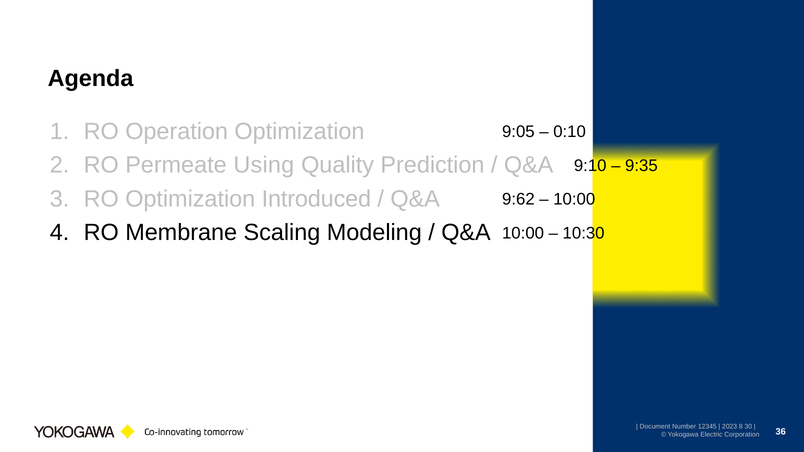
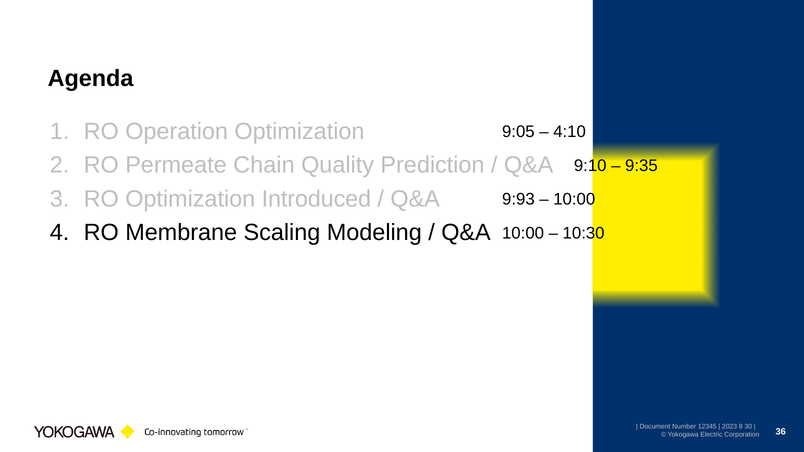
0:10: 0:10 -> 4:10
Using: Using -> Chain
9:62: 9:62 -> 9:93
